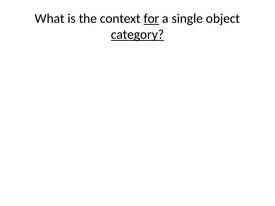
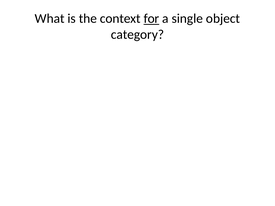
category underline: present -> none
